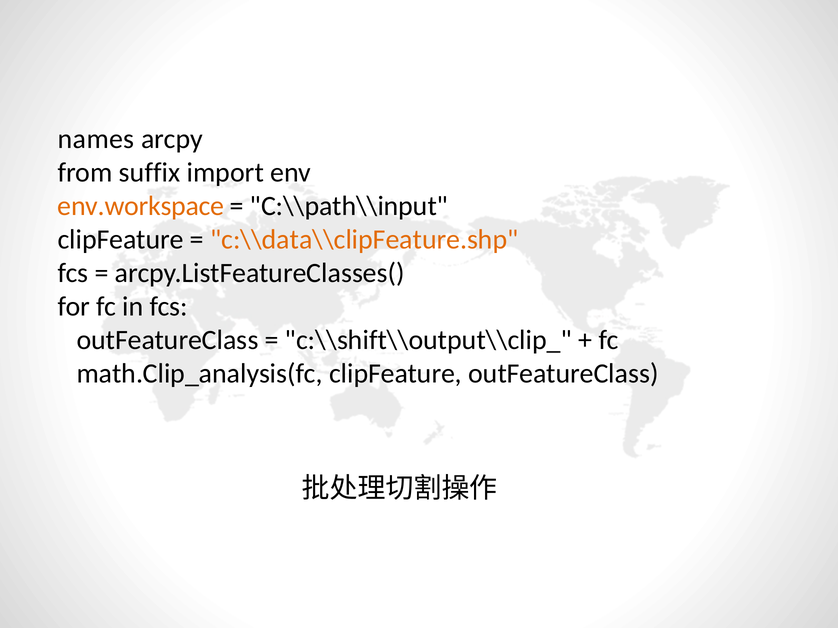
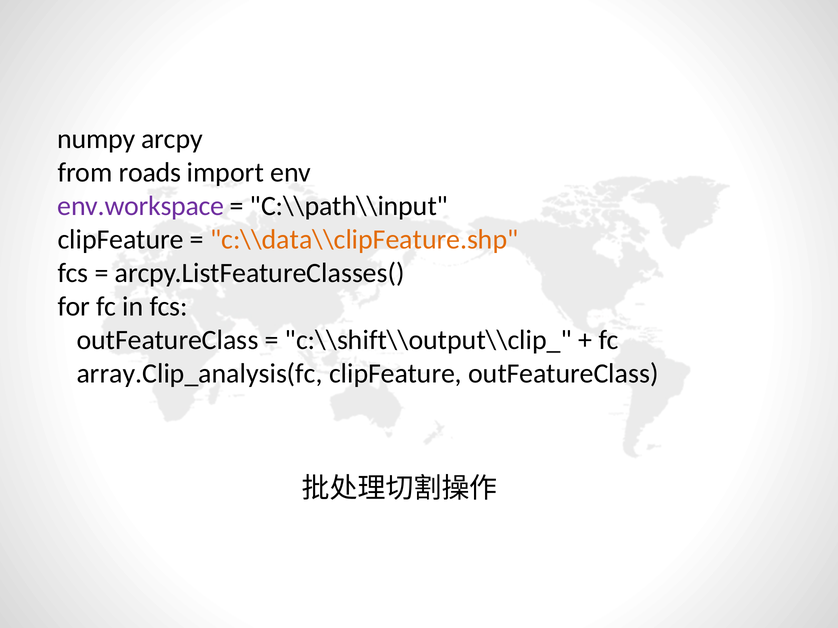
names: names -> numpy
suffix: suffix -> roads
env.workspace colour: orange -> purple
math.Clip_analysis(fc: math.Clip_analysis(fc -> array.Clip_analysis(fc
